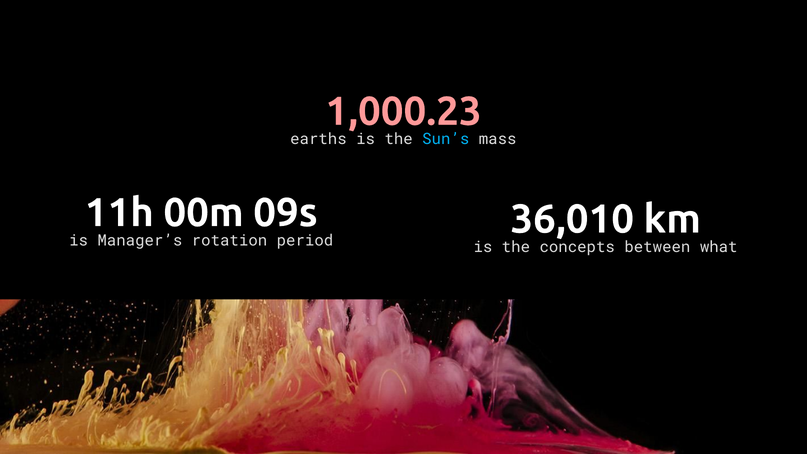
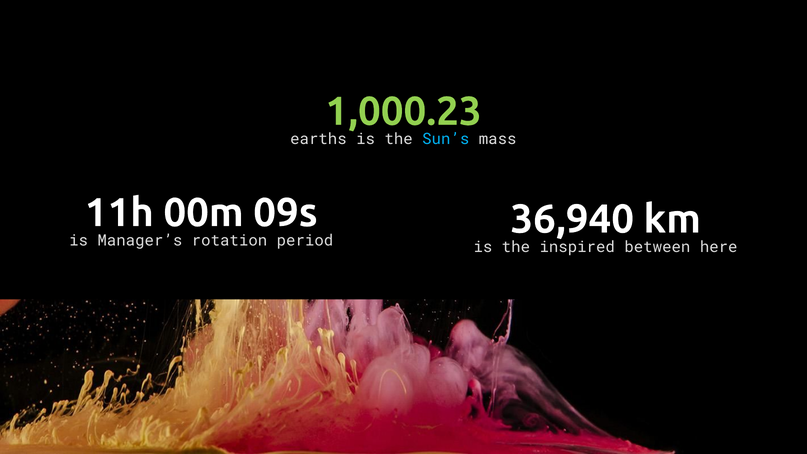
1,000.23 colour: pink -> light green
36,010: 36,010 -> 36,940
concepts: concepts -> inspired
what: what -> here
